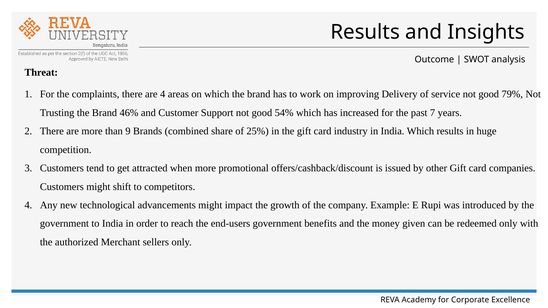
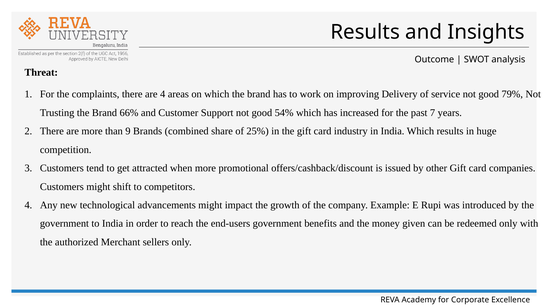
46%: 46% -> 66%
